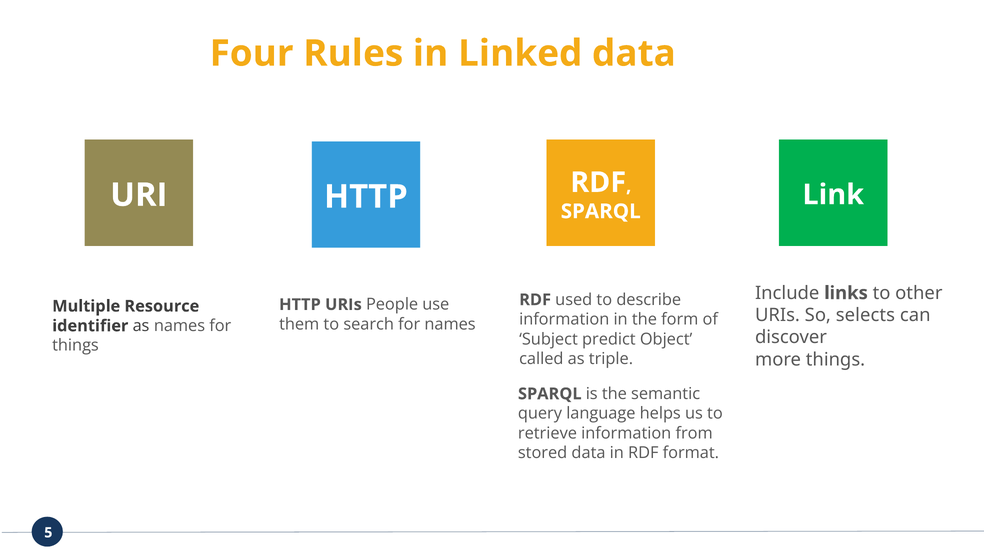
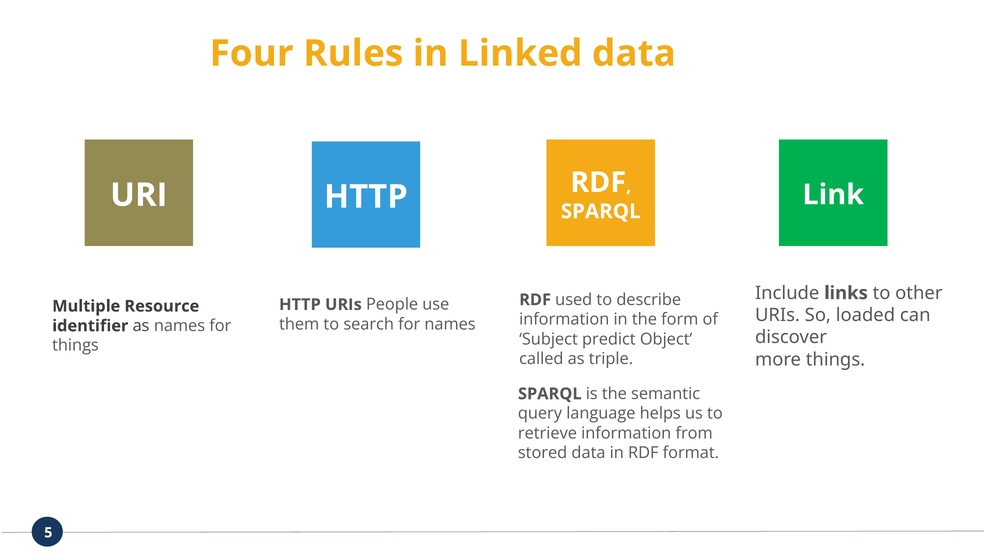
selects: selects -> loaded
